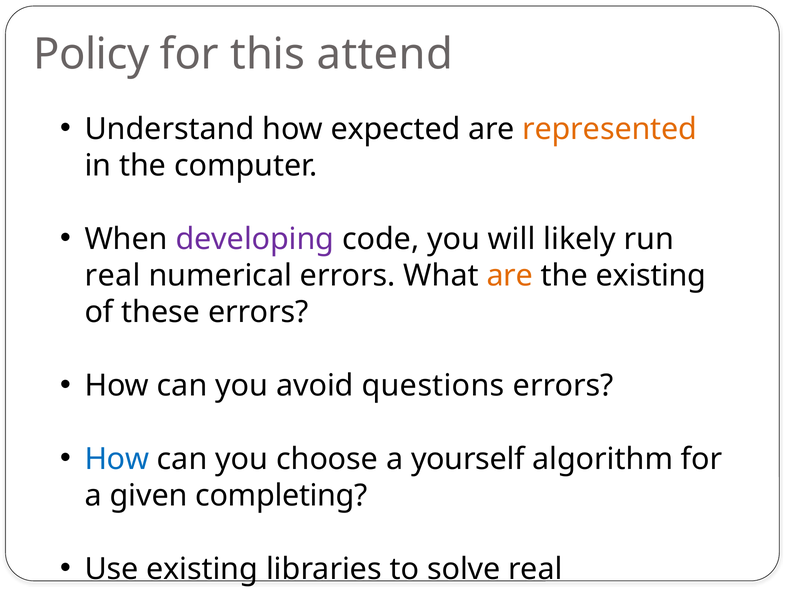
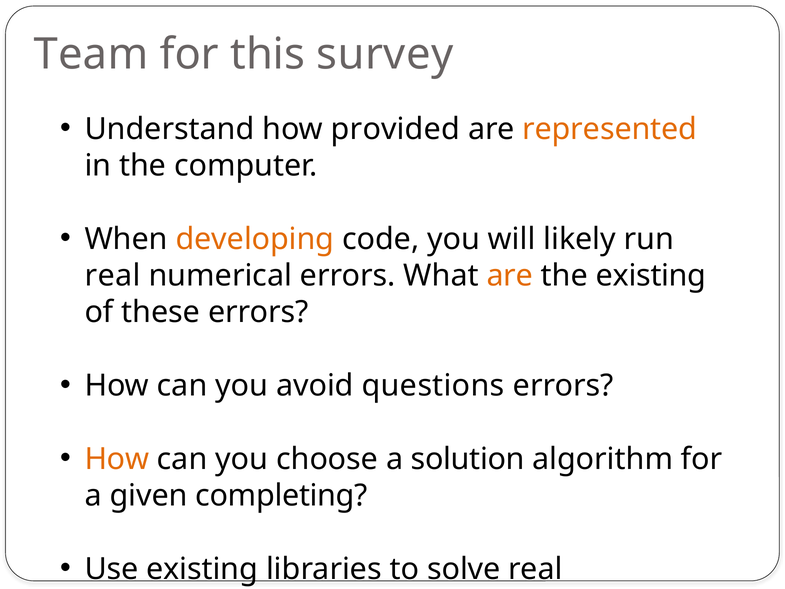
Policy: Policy -> Team
attend: attend -> survey
expected: expected -> provided
developing colour: purple -> orange
How at (117, 459) colour: blue -> orange
yourself: yourself -> solution
